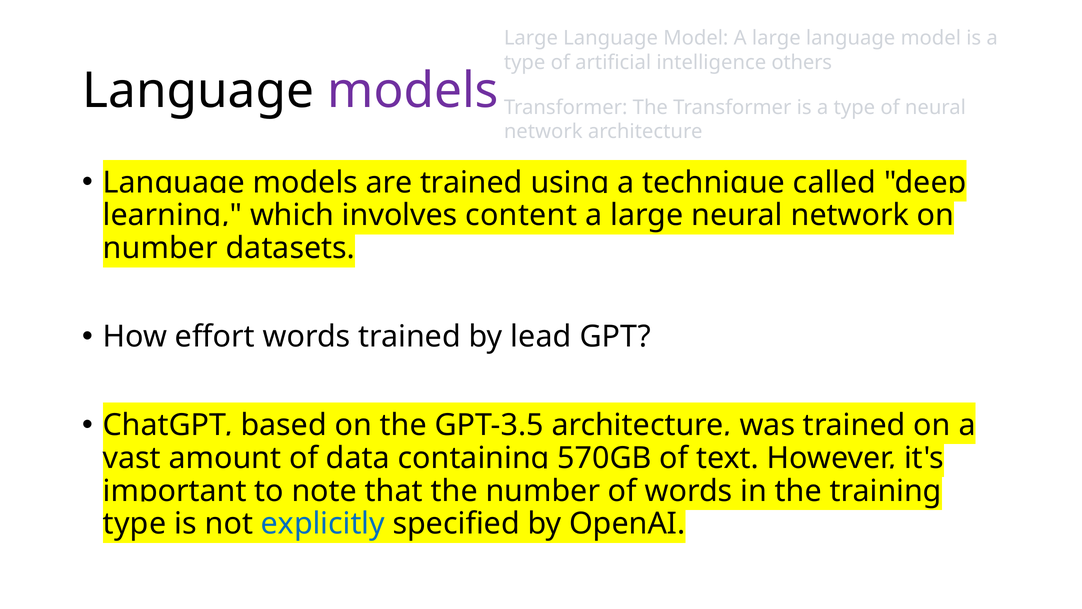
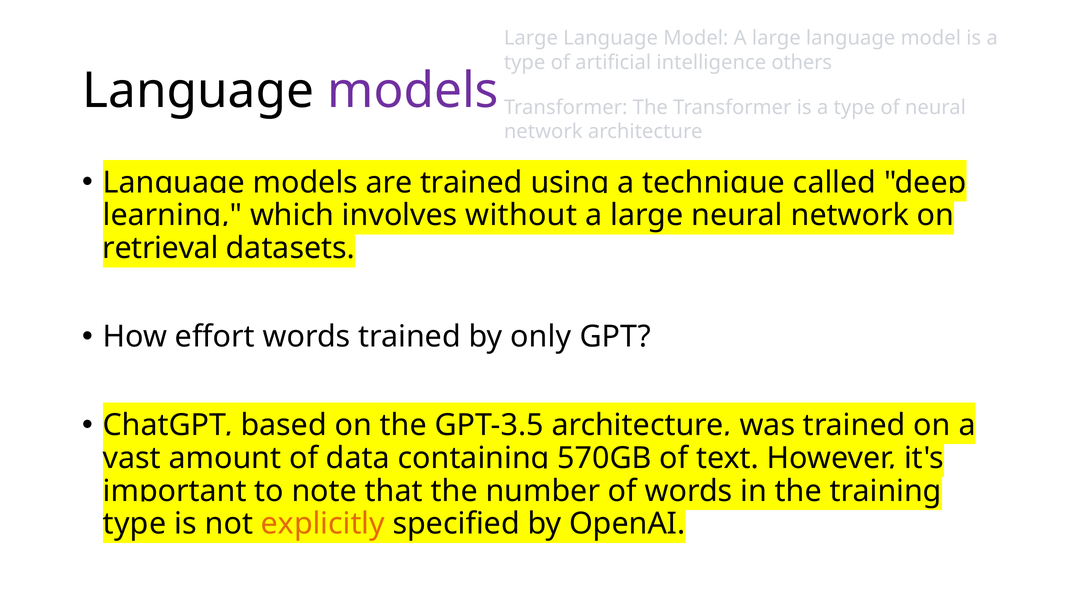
content: content -> without
number at (160, 248): number -> retrieval
lead: lead -> only
explicitly colour: blue -> orange
